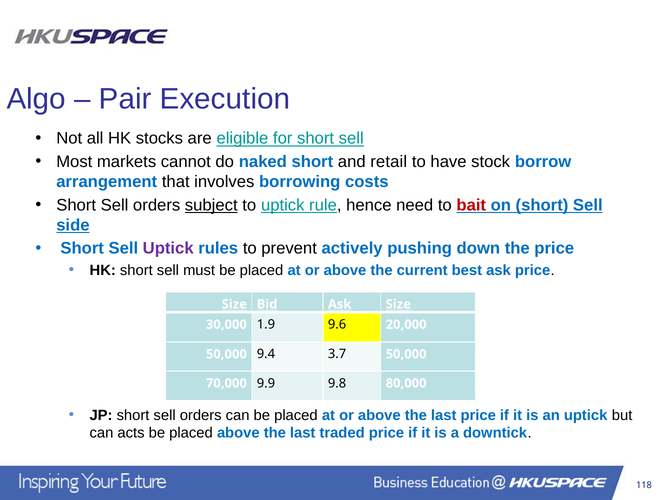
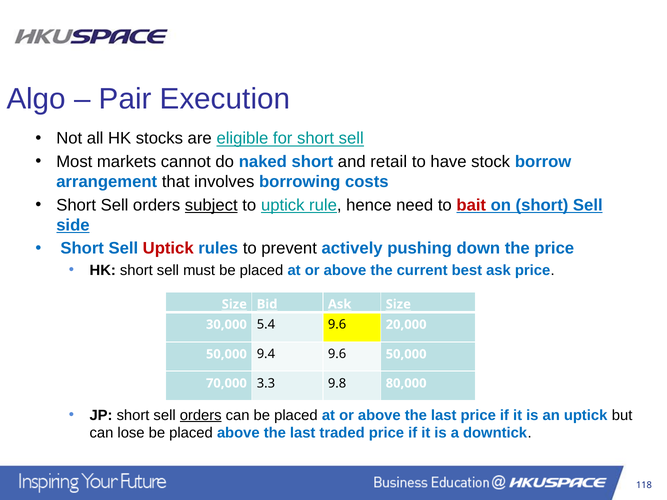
Uptick at (168, 249) colour: purple -> red
1.9: 1.9 -> 5.4
9.4 3.7: 3.7 -> 9.6
9.9: 9.9 -> 3.3
orders at (201, 416) underline: none -> present
acts: acts -> lose
